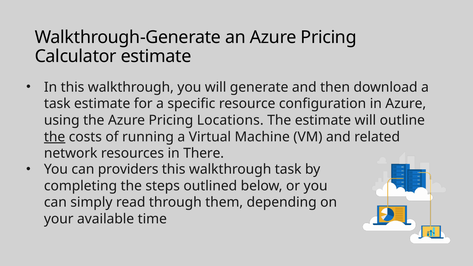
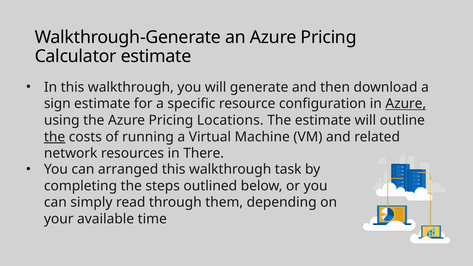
task at (57, 104): task -> sign
Azure at (406, 104) underline: none -> present
providers: providers -> arranged
